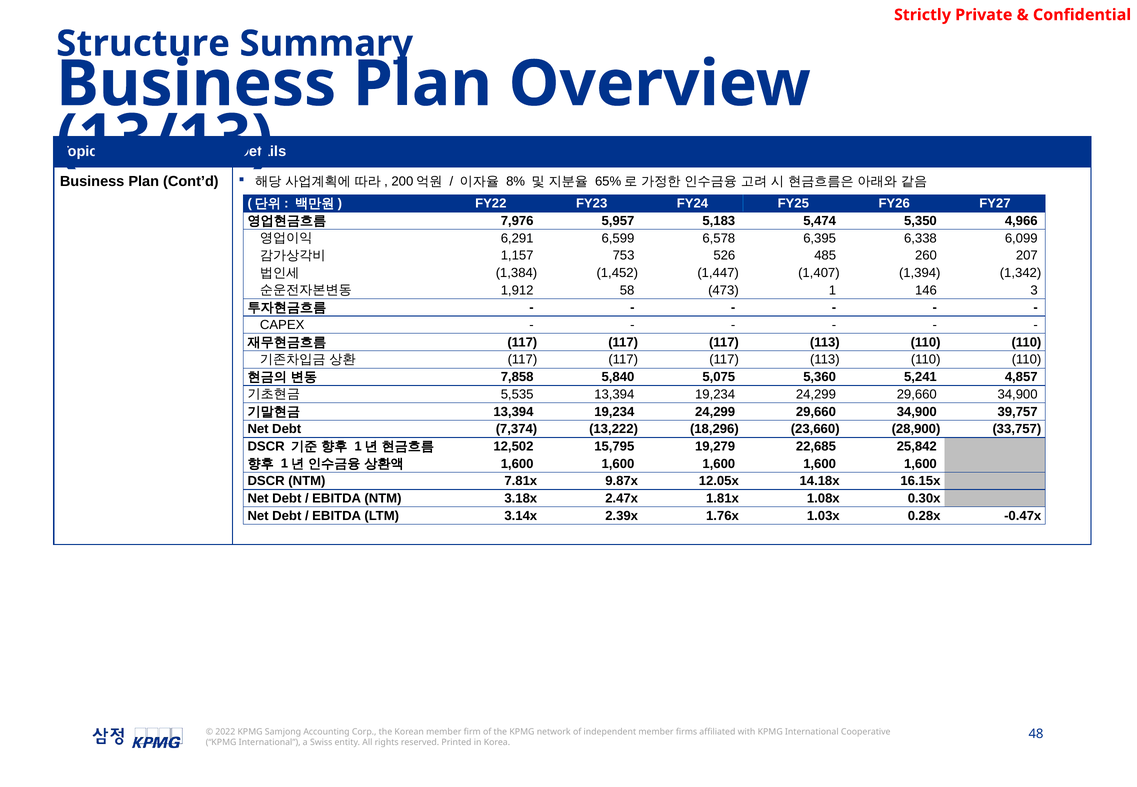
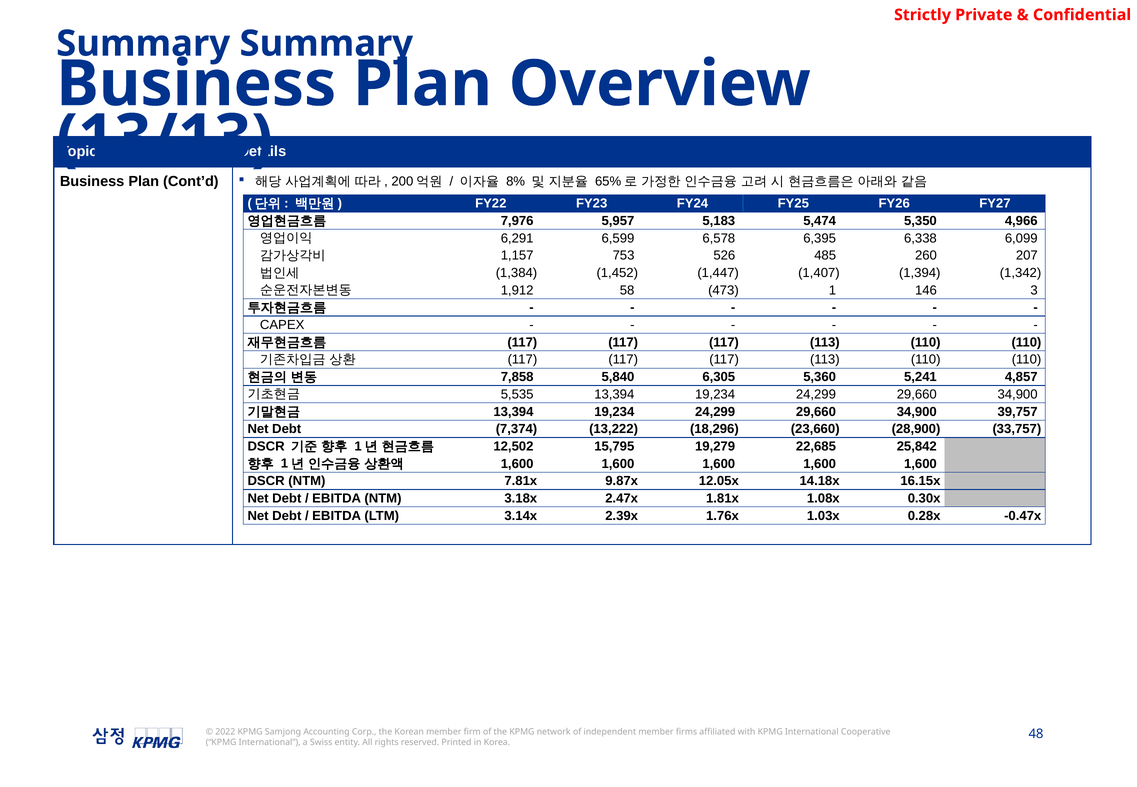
Structure at (143, 44): Structure -> Summary
5,075: 5,075 -> 6,305
